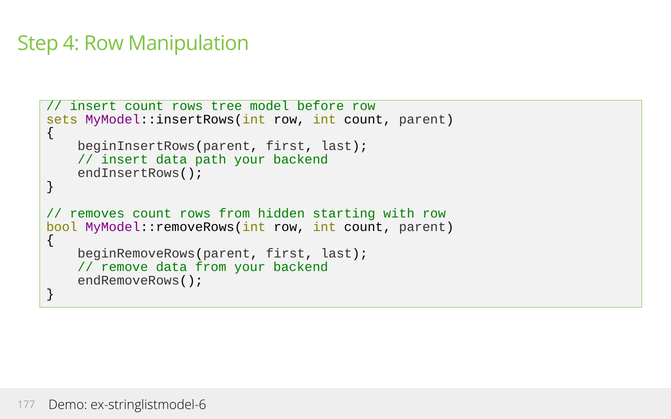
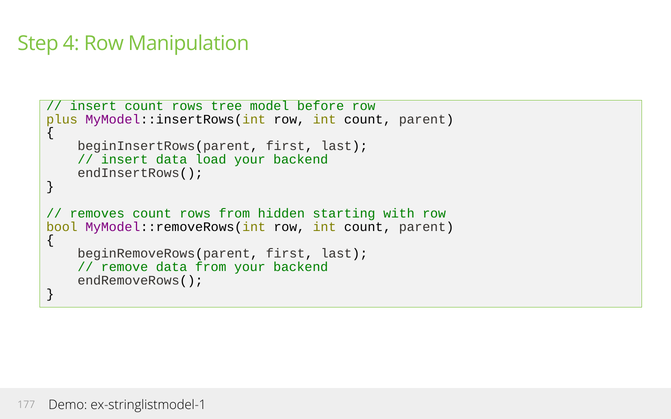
sets: sets -> plus
path: path -> load
ex-stringlistmodel-6: ex-stringlistmodel-6 -> ex-stringlistmodel-1
